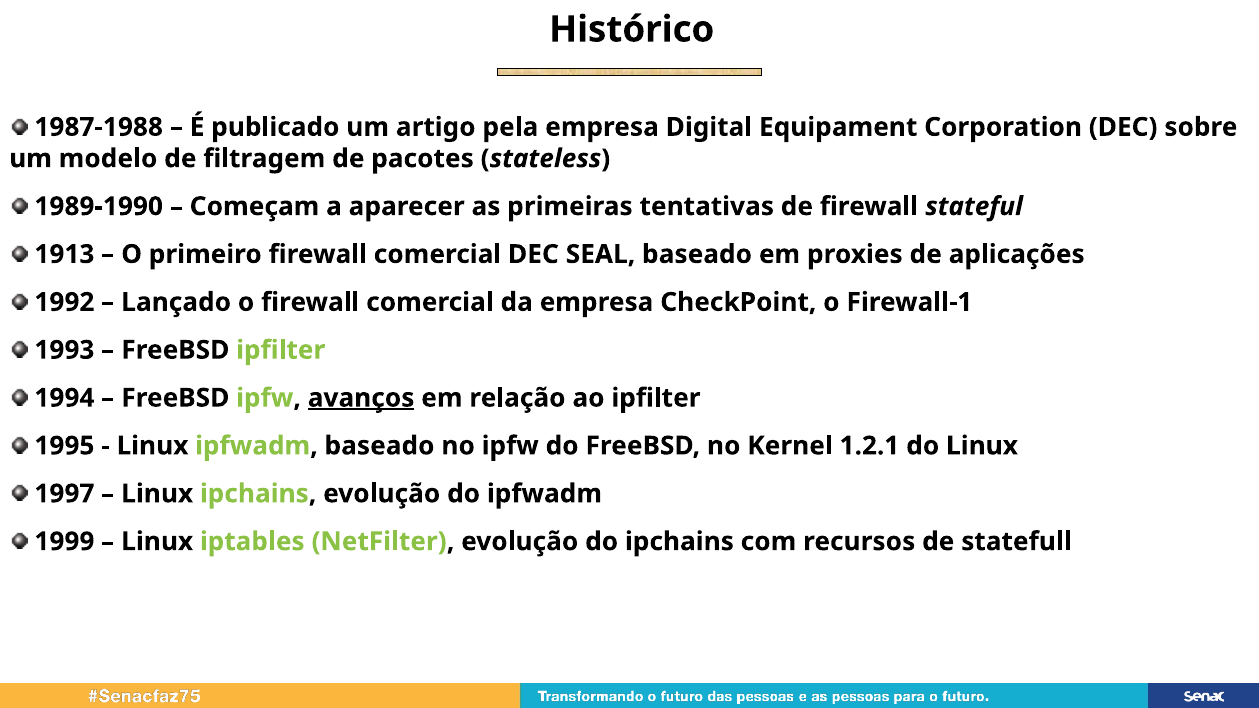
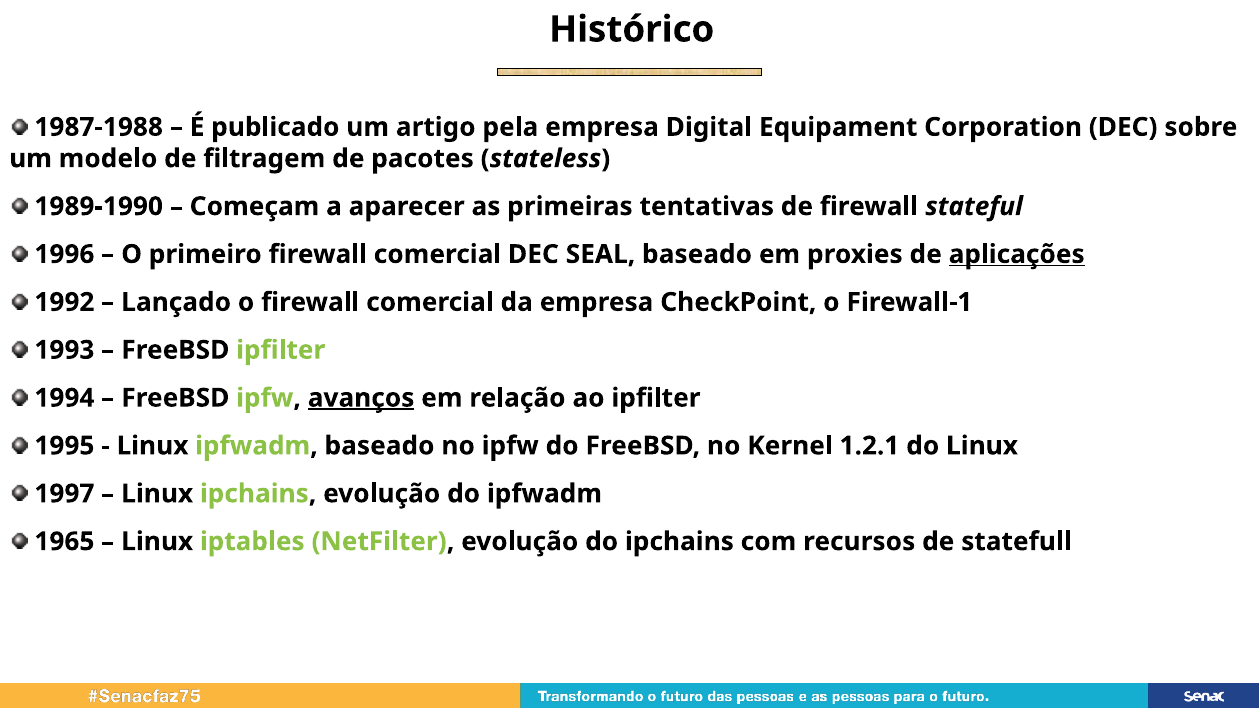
1913: 1913 -> 1996
aplicações underline: none -> present
1999: 1999 -> 1965
